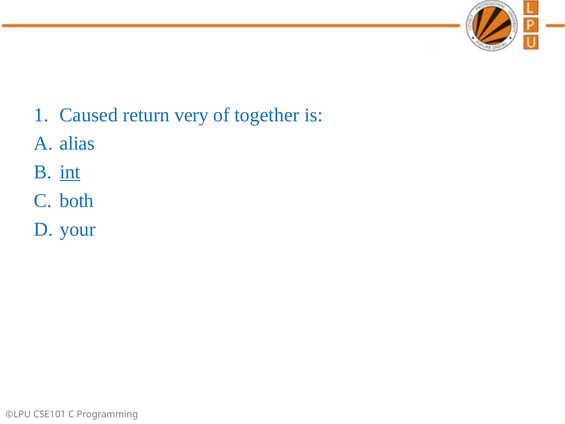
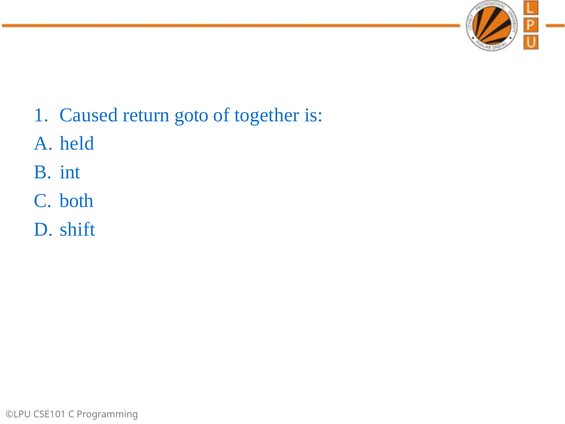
very: very -> goto
alias: alias -> held
int underline: present -> none
your: your -> shift
